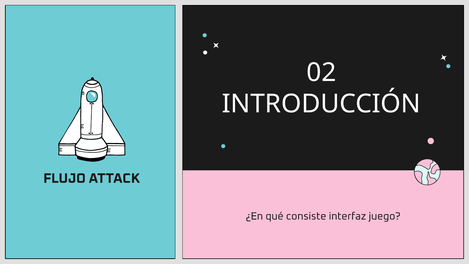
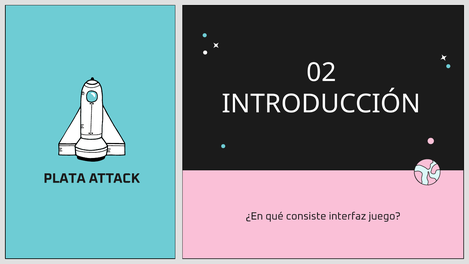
FLUJO: FLUJO -> PLATA
